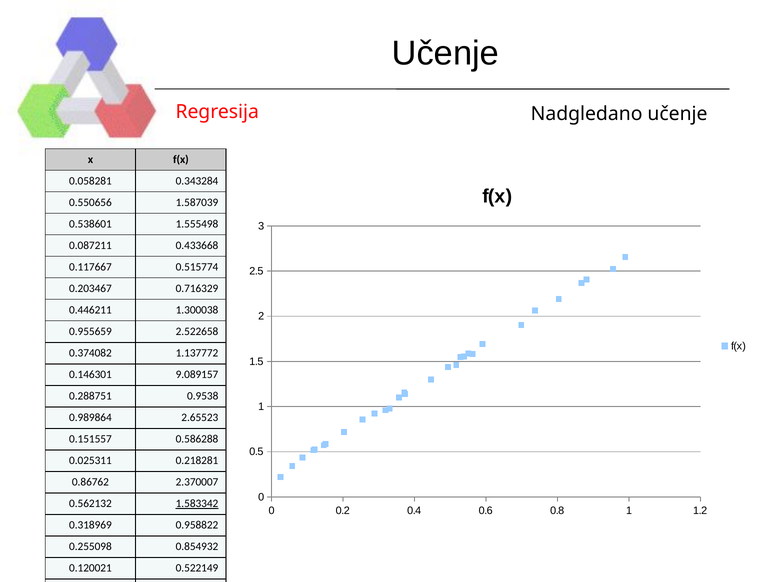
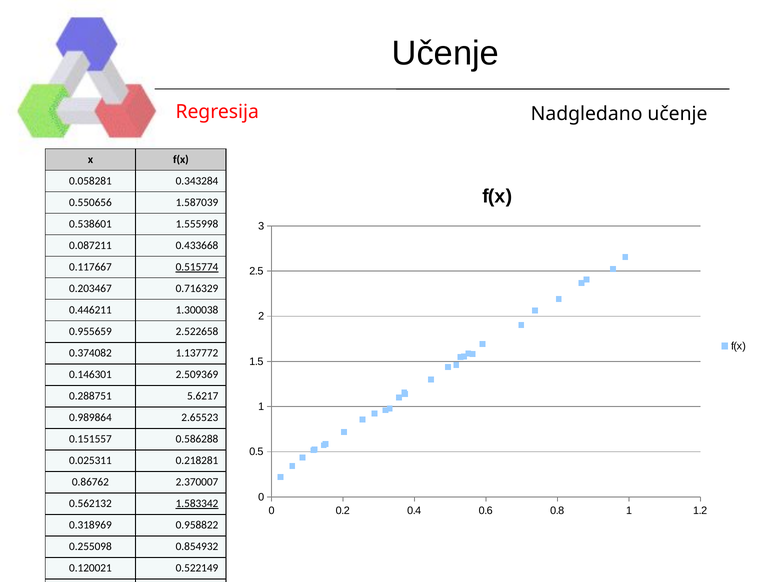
1.555498: 1.555498 -> 1.555998
0.515774 underline: none -> present
9.089157: 9.089157 -> 2.509369
0.9538: 0.9538 -> 5.6217
